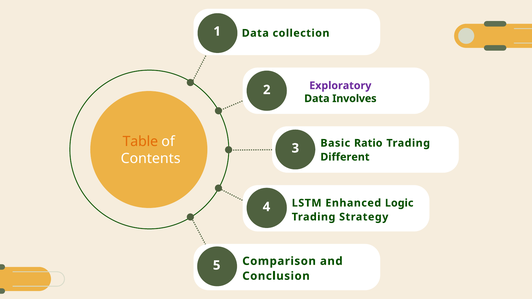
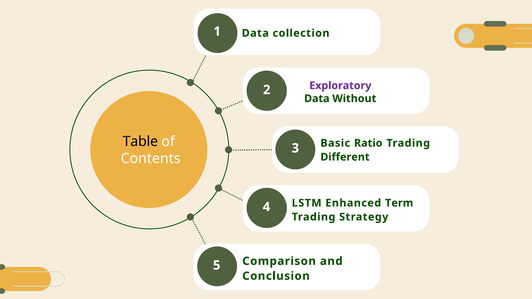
Involves: Involves -> Without
Table colour: orange -> black
Logic: Logic -> Term
